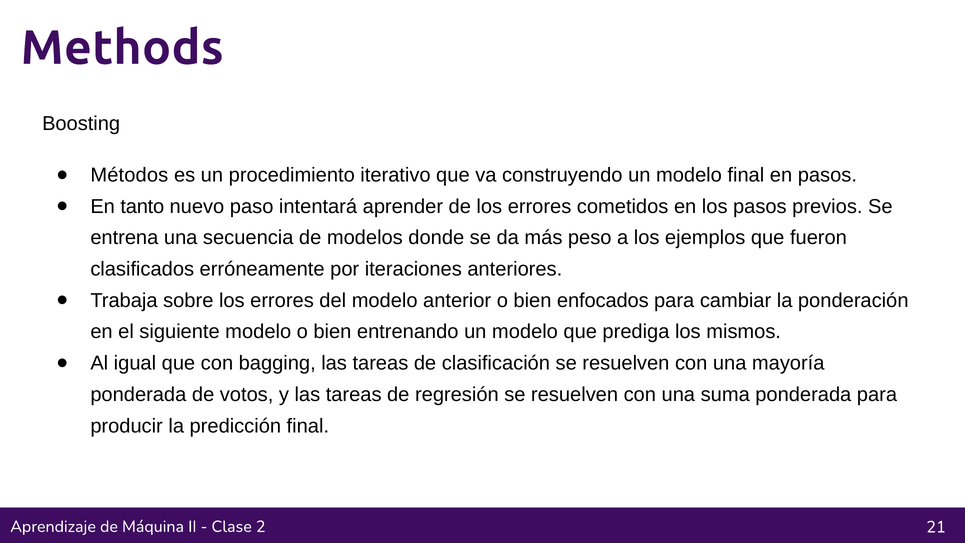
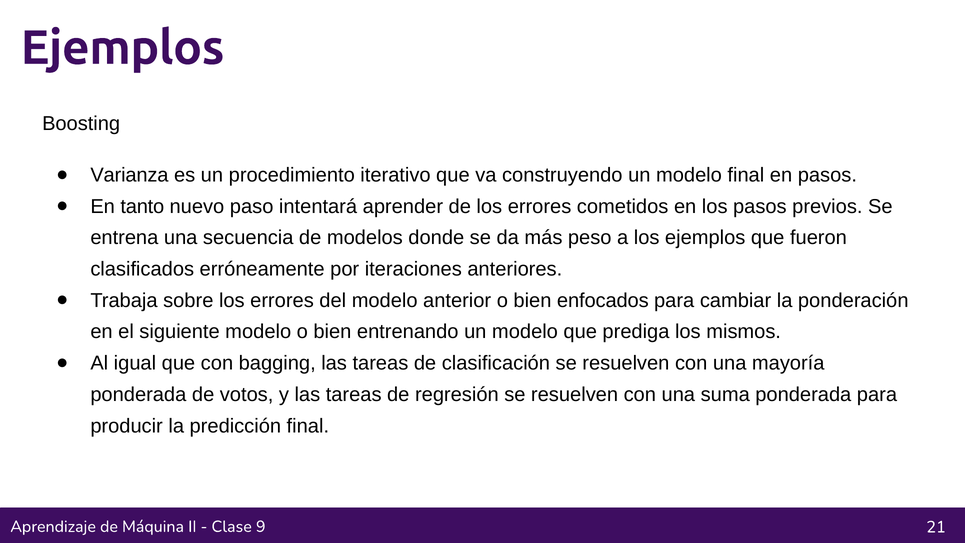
Methods at (122, 48): Methods -> Ejemplos
Métodos: Métodos -> Varianza
2: 2 -> 9
